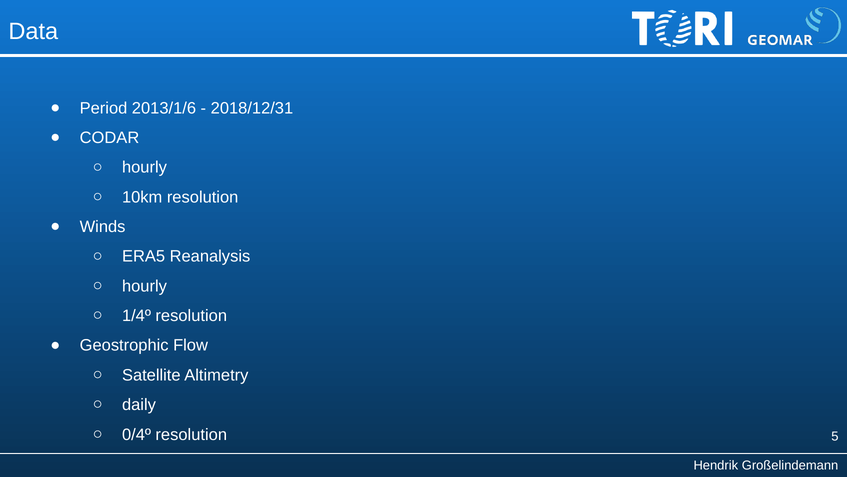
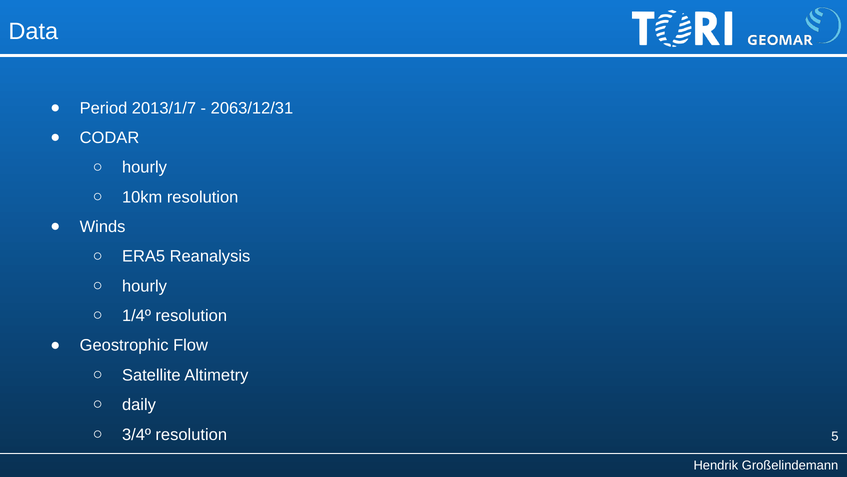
2013/1/6: 2013/1/6 -> 2013/1/7
2018/12/31: 2018/12/31 -> 2063/12/31
0/4º: 0/4º -> 3/4º
